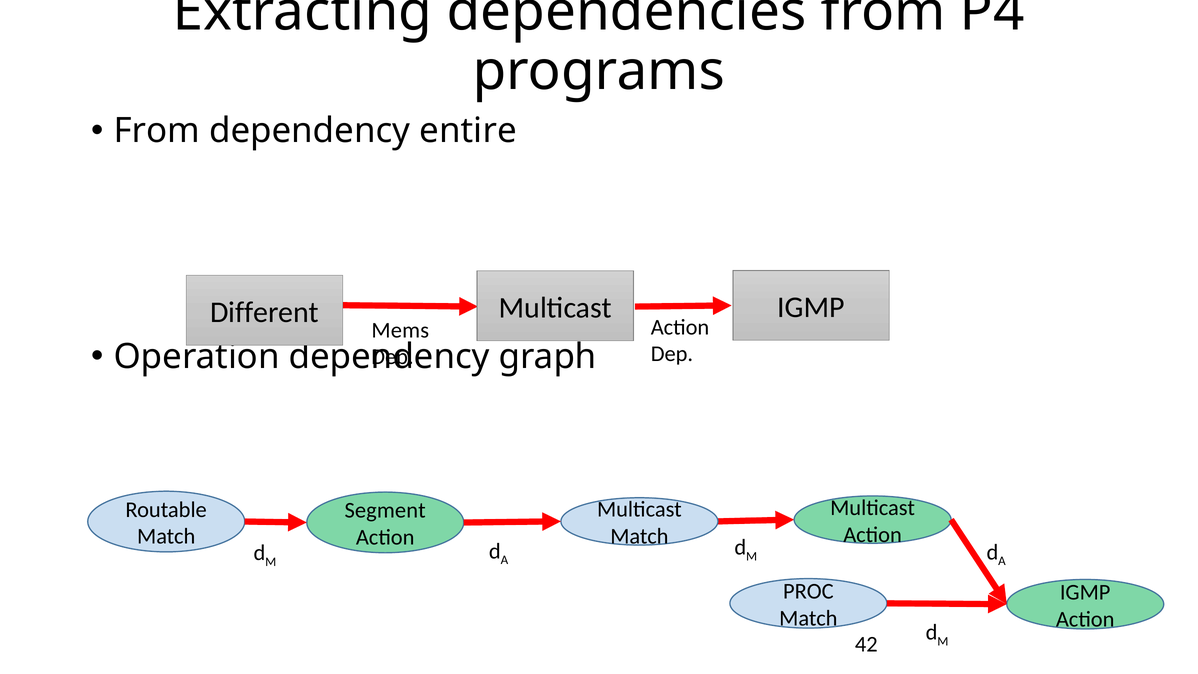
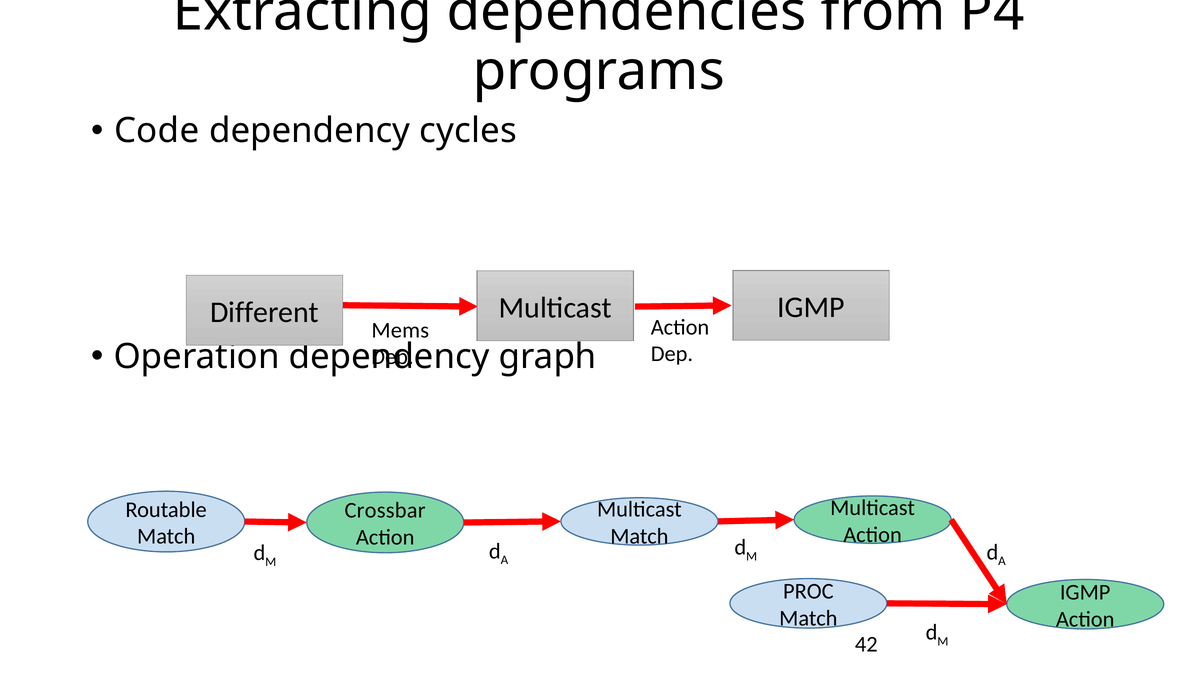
From at (157, 131): From -> Code
entire: entire -> cycles
Segment: Segment -> Crossbar
